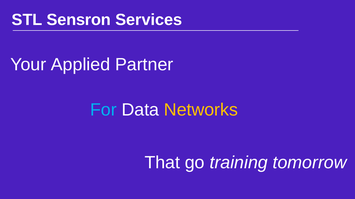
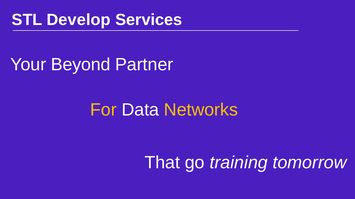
Sensron: Sensron -> Develop
Applied: Applied -> Beyond
For colour: light blue -> yellow
